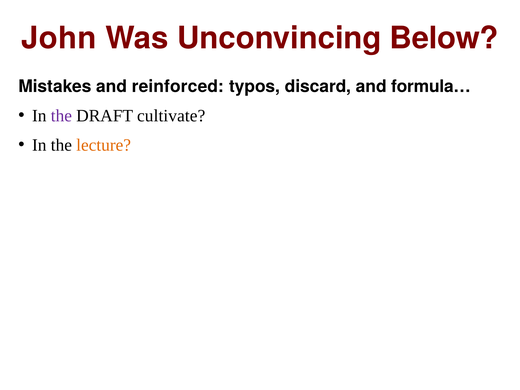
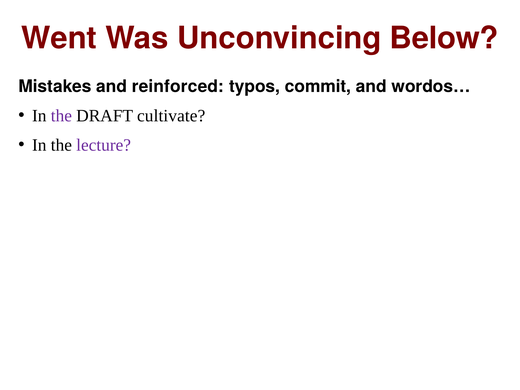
John: John -> Went
discard: discard -> commit
formula…: formula… -> wordos…
lecture colour: orange -> purple
